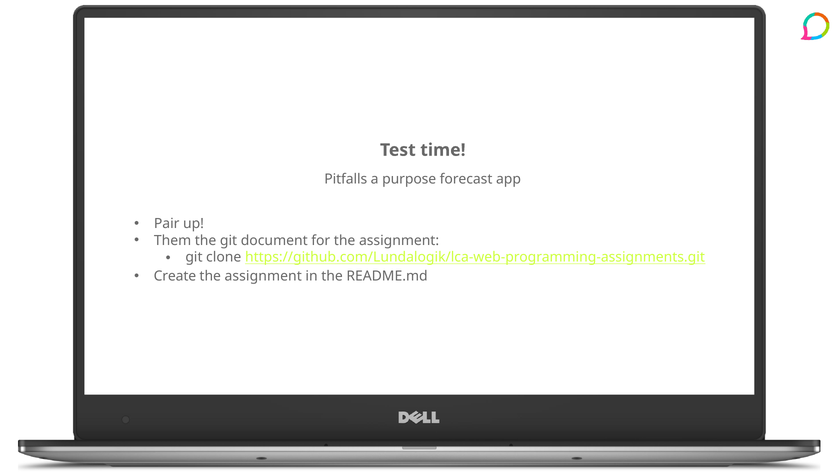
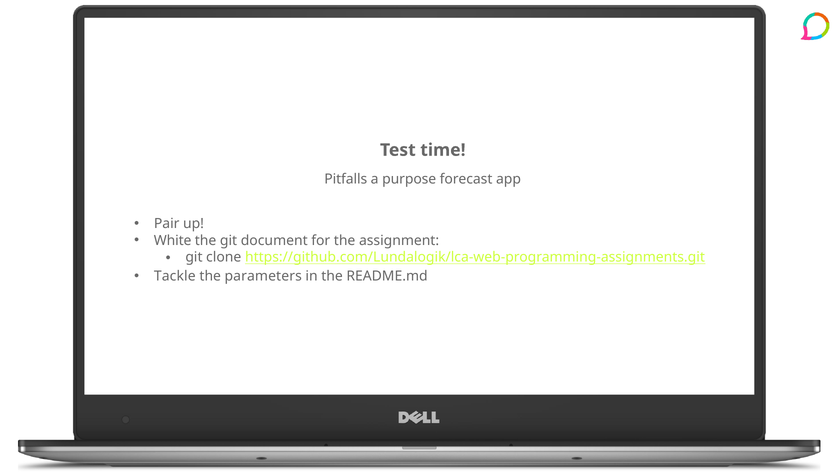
Them: Them -> White
Create: Create -> Tackle
assignment at (263, 276): assignment -> parameters
